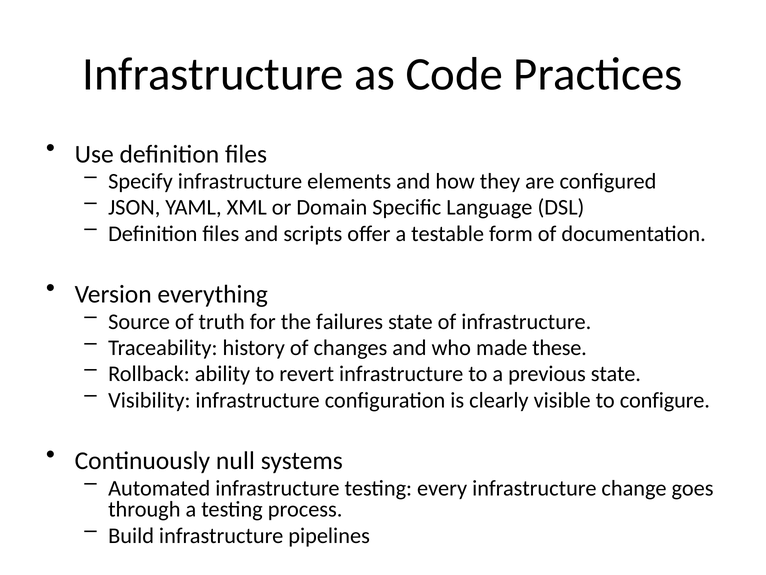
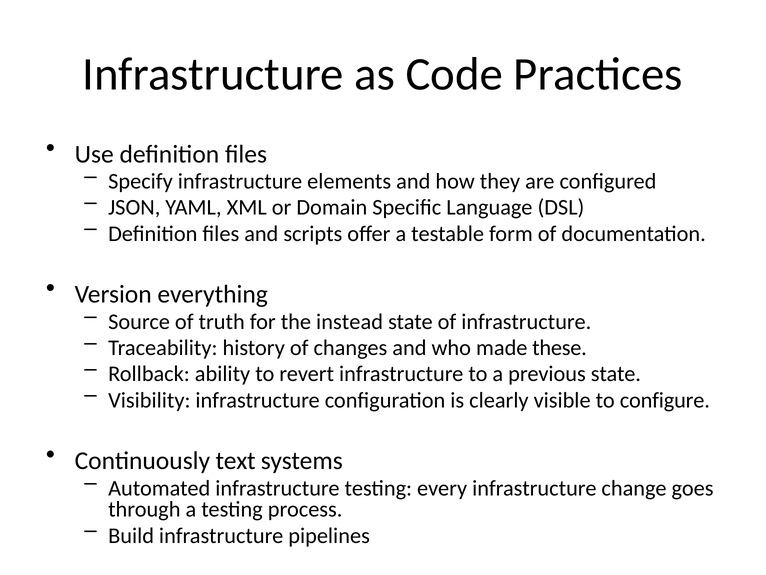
failures: failures -> instead
null: null -> text
